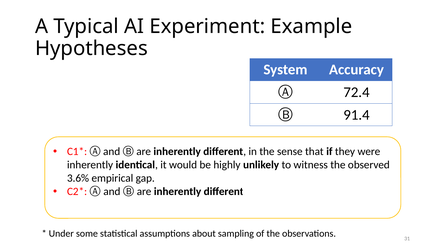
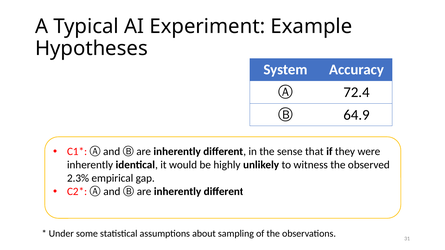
91.4: 91.4 -> 64.9
3.6%: 3.6% -> 2.3%
